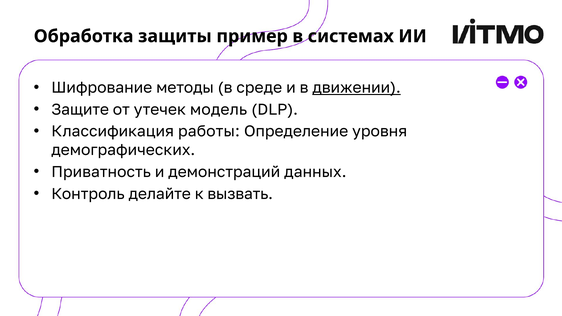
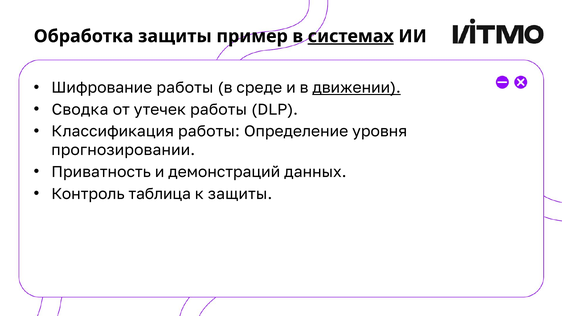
системах underline: none -> present
Шифрование методы: методы -> работы
Защите: Защите -> Сводка
утечек модель: модель -> работы
демографических: демографических -> прогнозировании
делайте: делайте -> таблица
к вызвать: вызвать -> защиты
